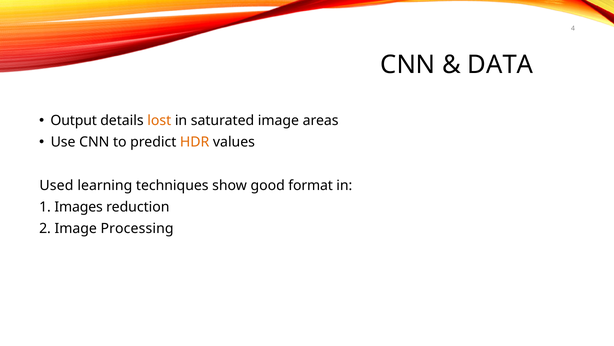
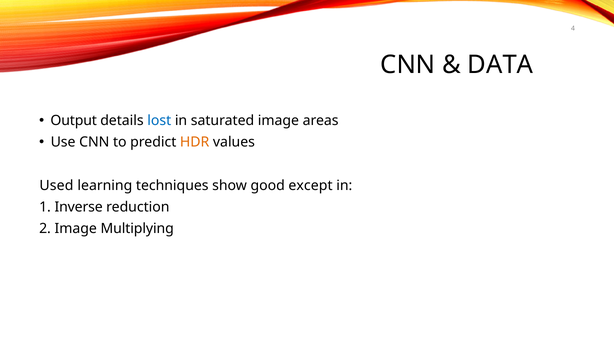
lost colour: orange -> blue
format: format -> except
Images: Images -> Inverse
Processing: Processing -> Multiplying
